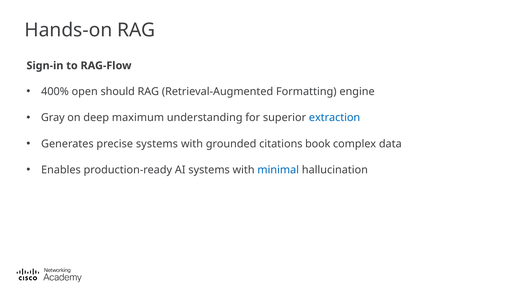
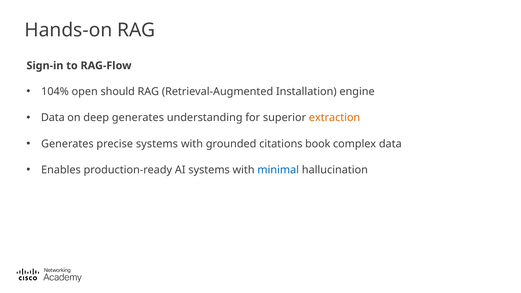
400%: 400% -> 104%
Formatting: Formatting -> Installation
Gray at (53, 118): Gray -> Data
deep maximum: maximum -> generates
extraction colour: blue -> orange
